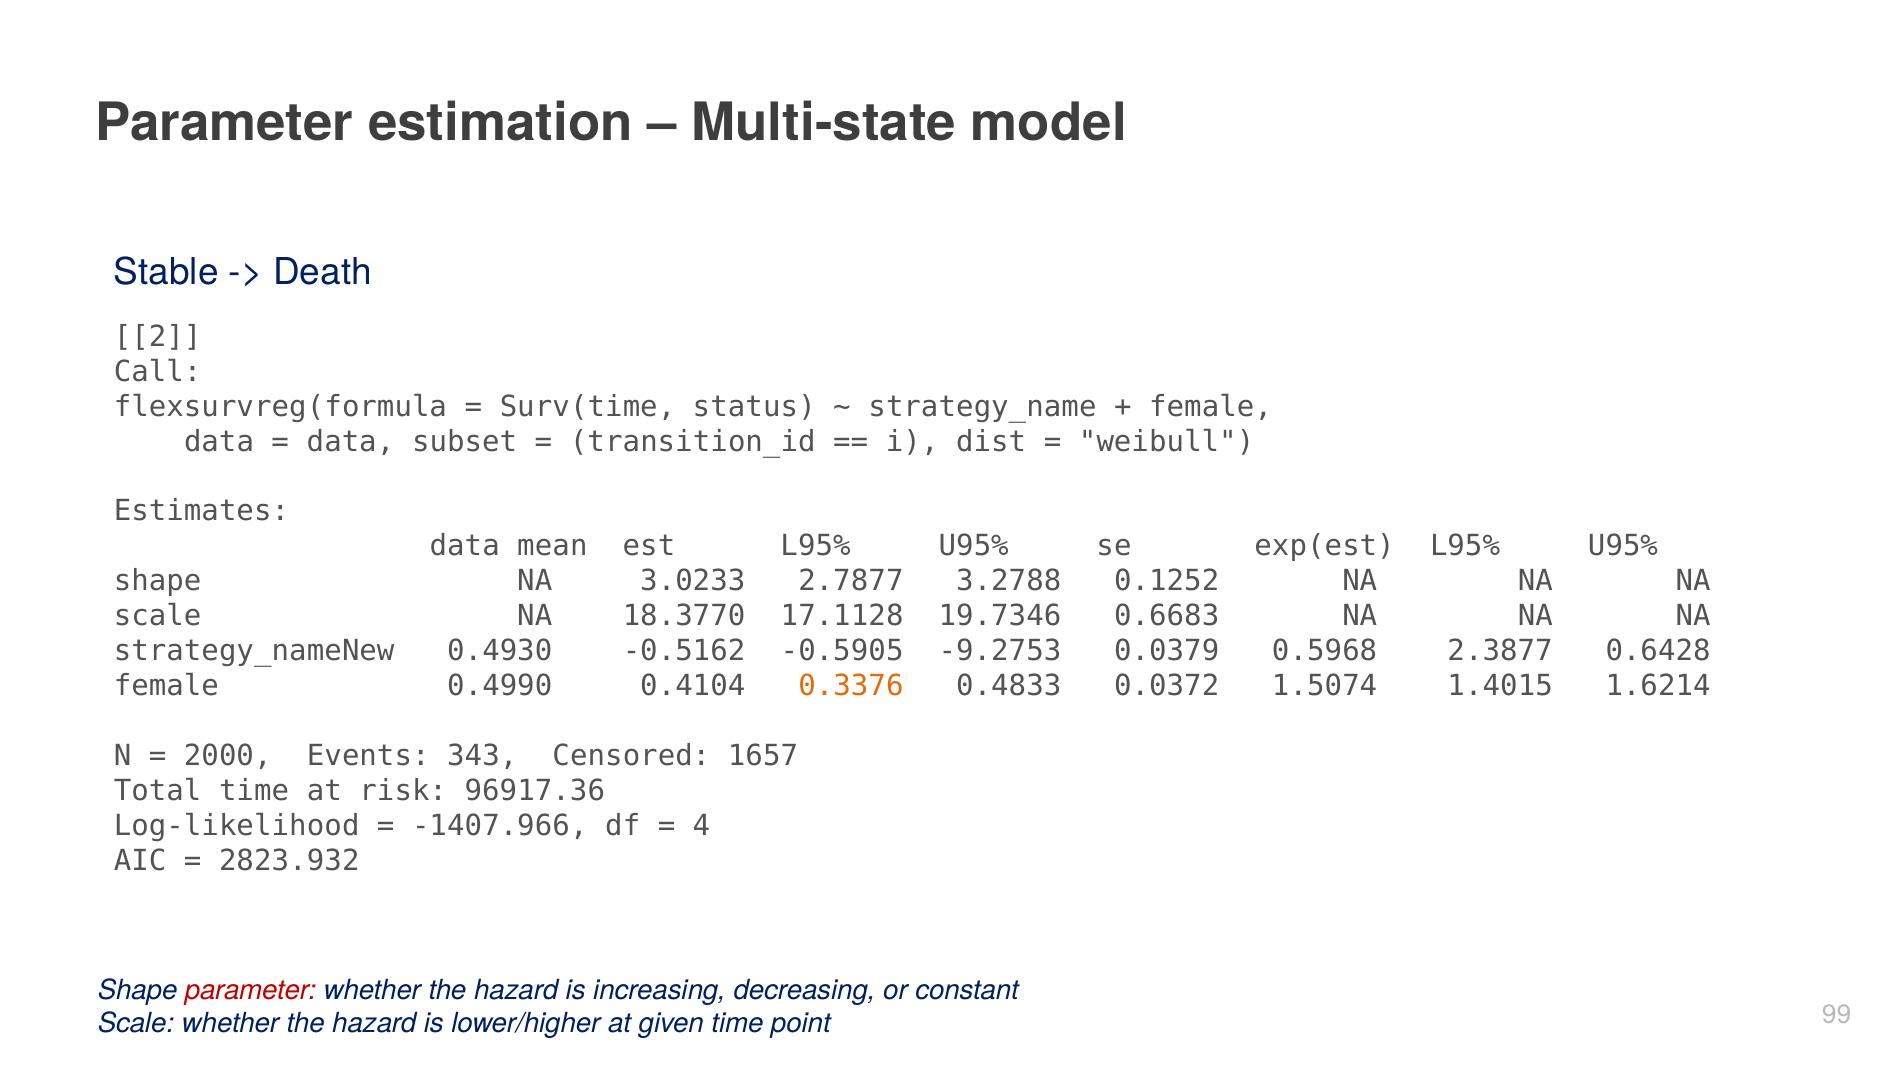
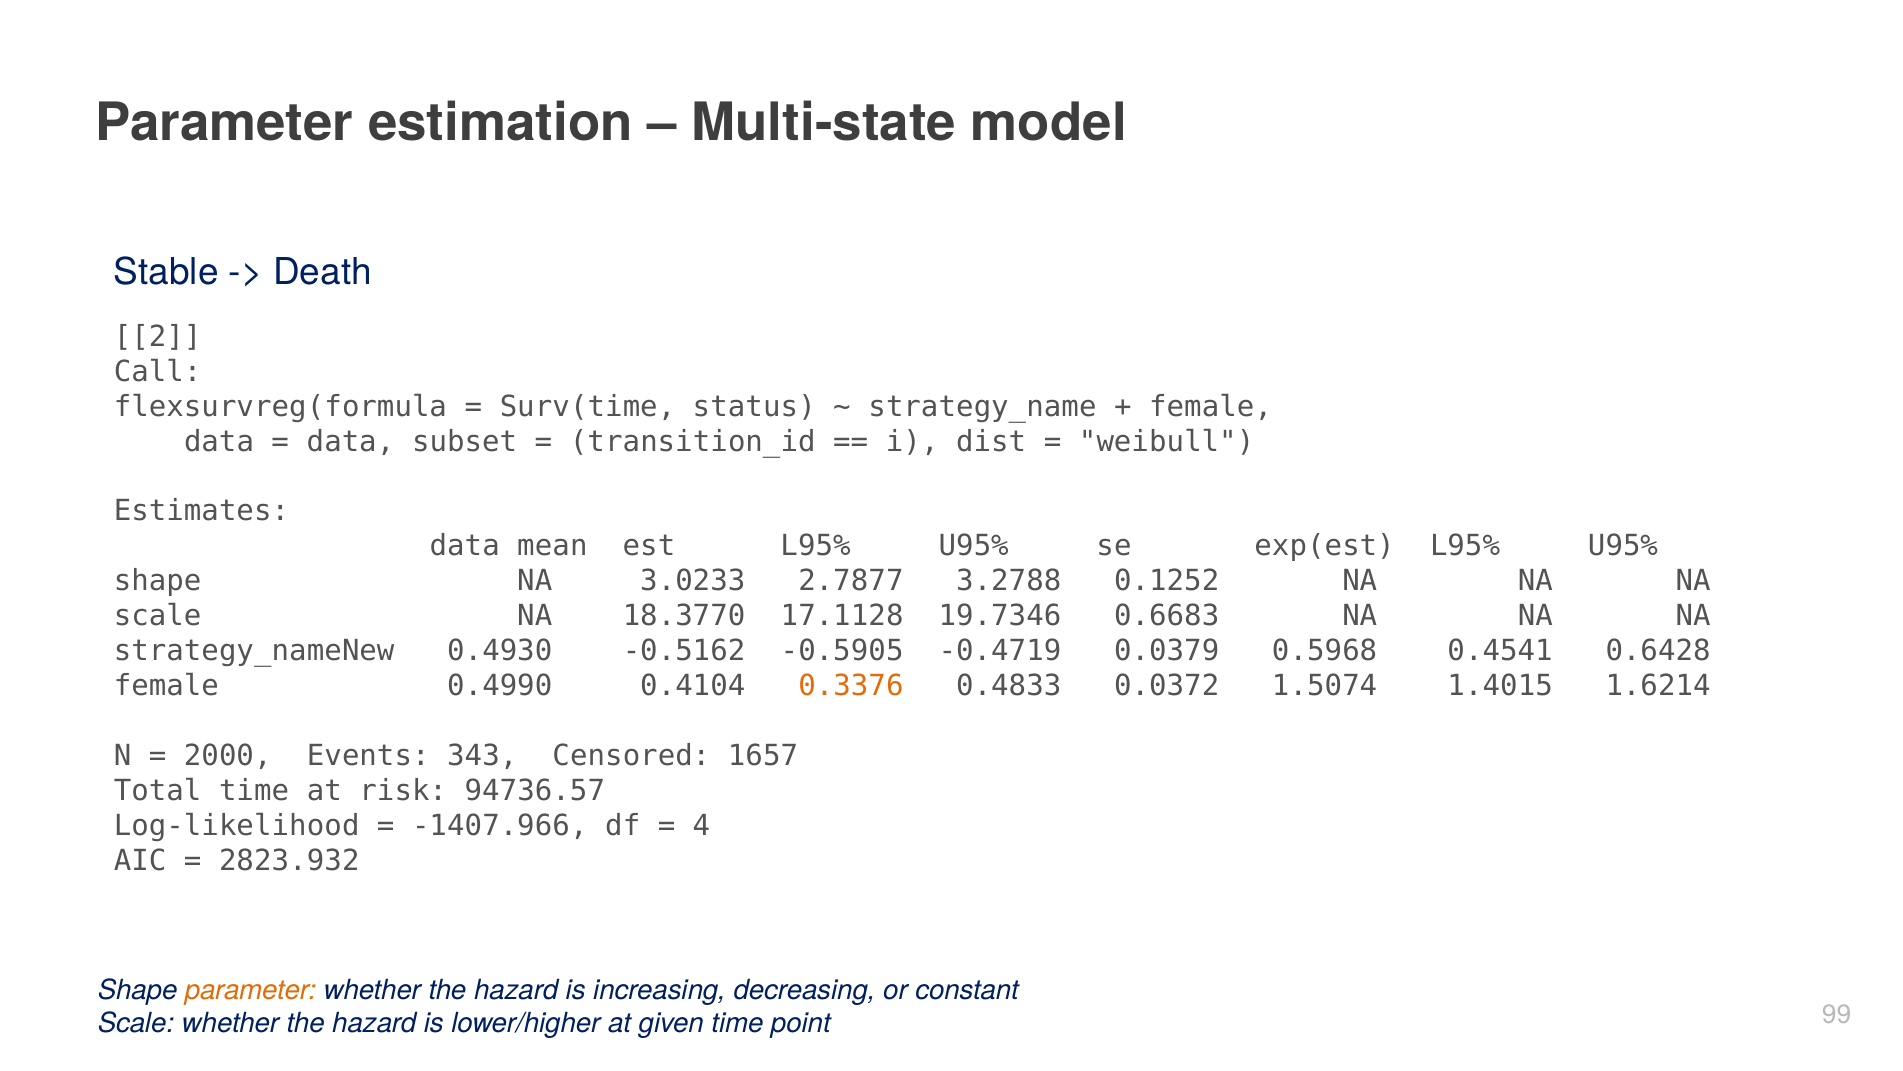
-9.2753: -9.2753 -> -0.4719
2.3877: 2.3877 -> 0.4541
96917.36: 96917.36 -> 94736.57
parameter at (251, 990) colour: red -> orange
